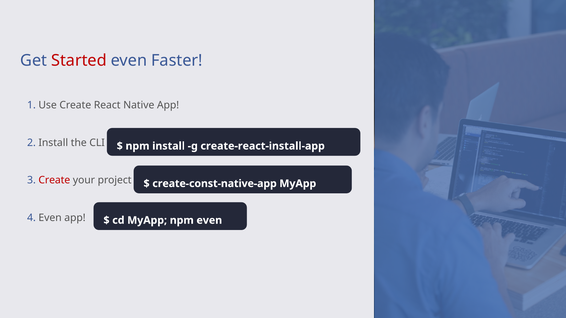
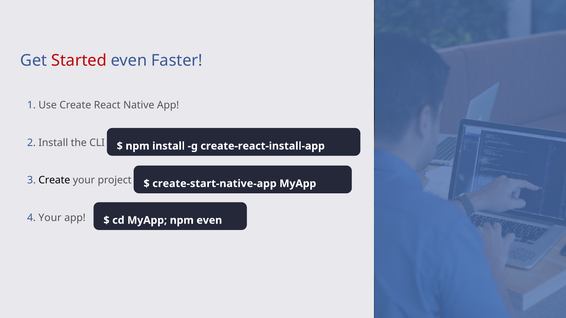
Create at (54, 180) colour: red -> black
create-const-native-app: create-const-native-app -> create-start-native-app
4 Even: Even -> Your
